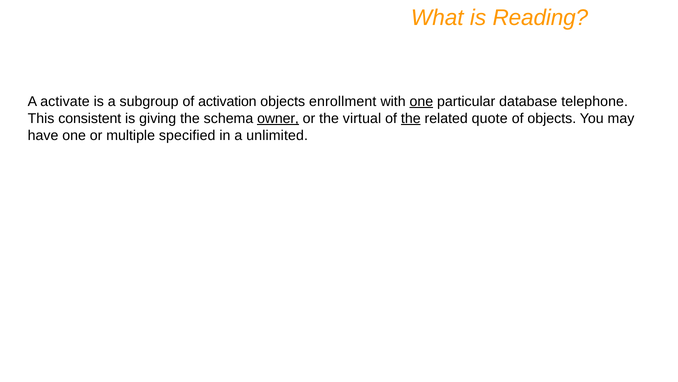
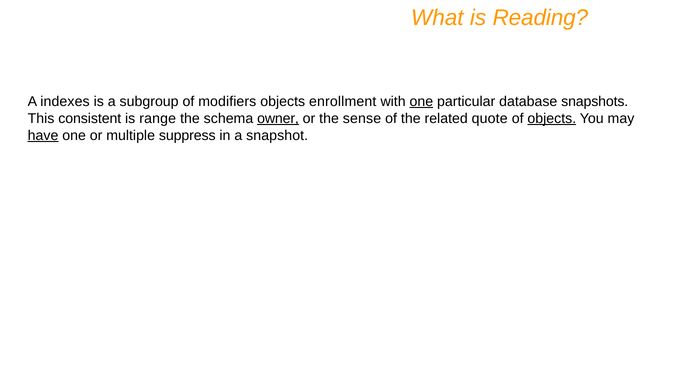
activate: activate -> indexes
activation: activation -> modifiers
telephone: telephone -> snapshots
giving: giving -> range
virtual: virtual -> sense
the at (411, 118) underline: present -> none
objects at (552, 118) underline: none -> present
have underline: none -> present
specified: specified -> suppress
unlimited: unlimited -> snapshot
